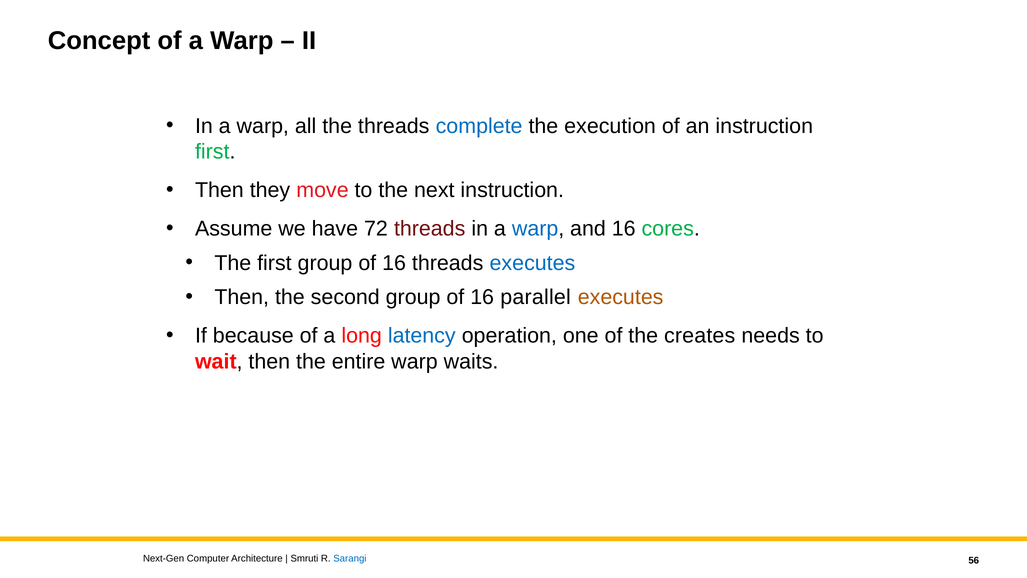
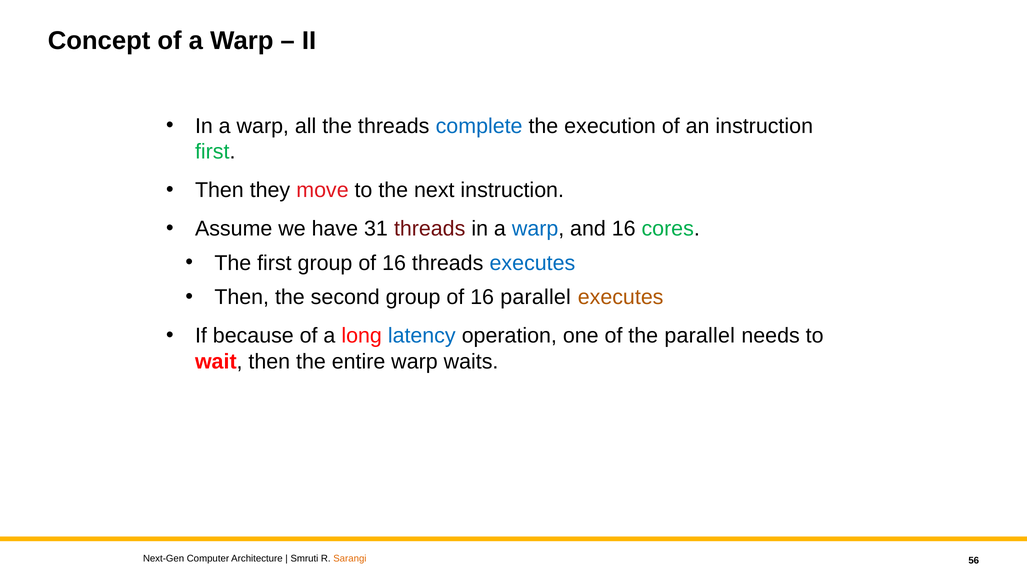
72: 72 -> 31
the creates: creates -> parallel
Sarangi colour: blue -> orange
